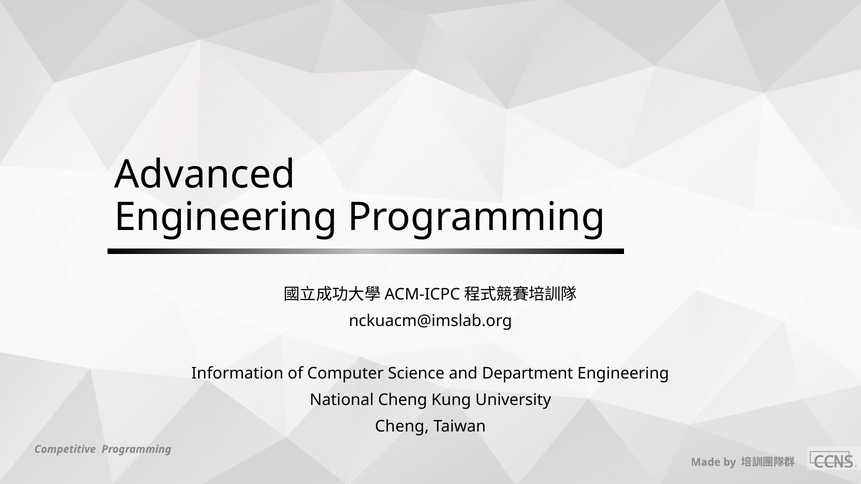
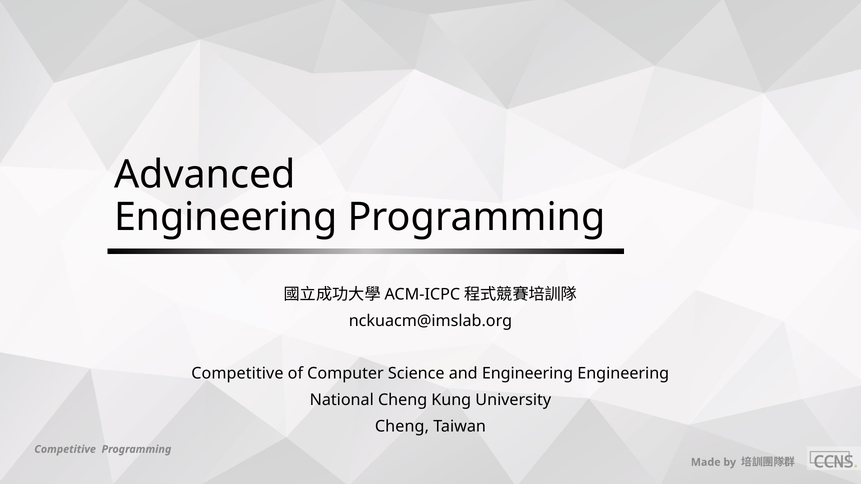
Information at (237, 374): Information -> Competitive
and Department: Department -> Engineering
